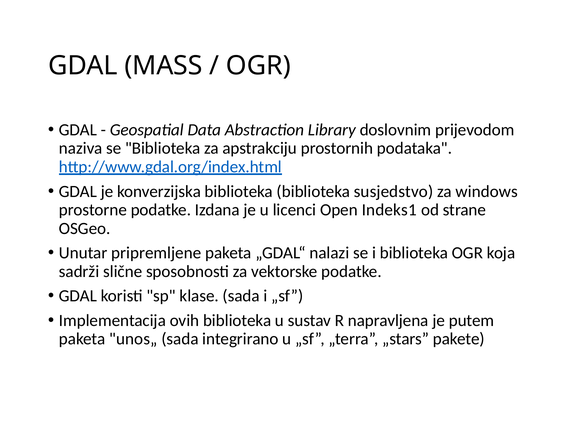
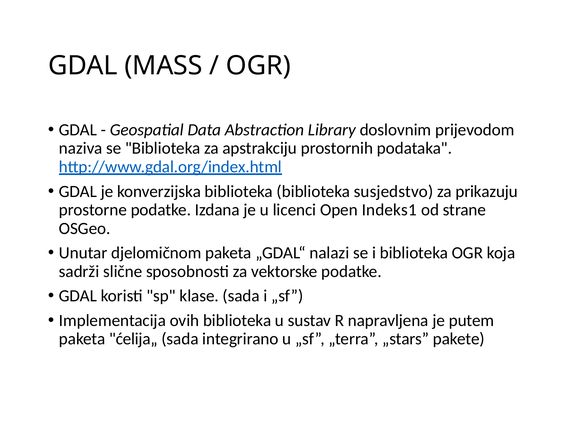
windows: windows -> prikazuju
pripremljene: pripremljene -> djelomičnom
unos„: unos„ -> ćelija„
